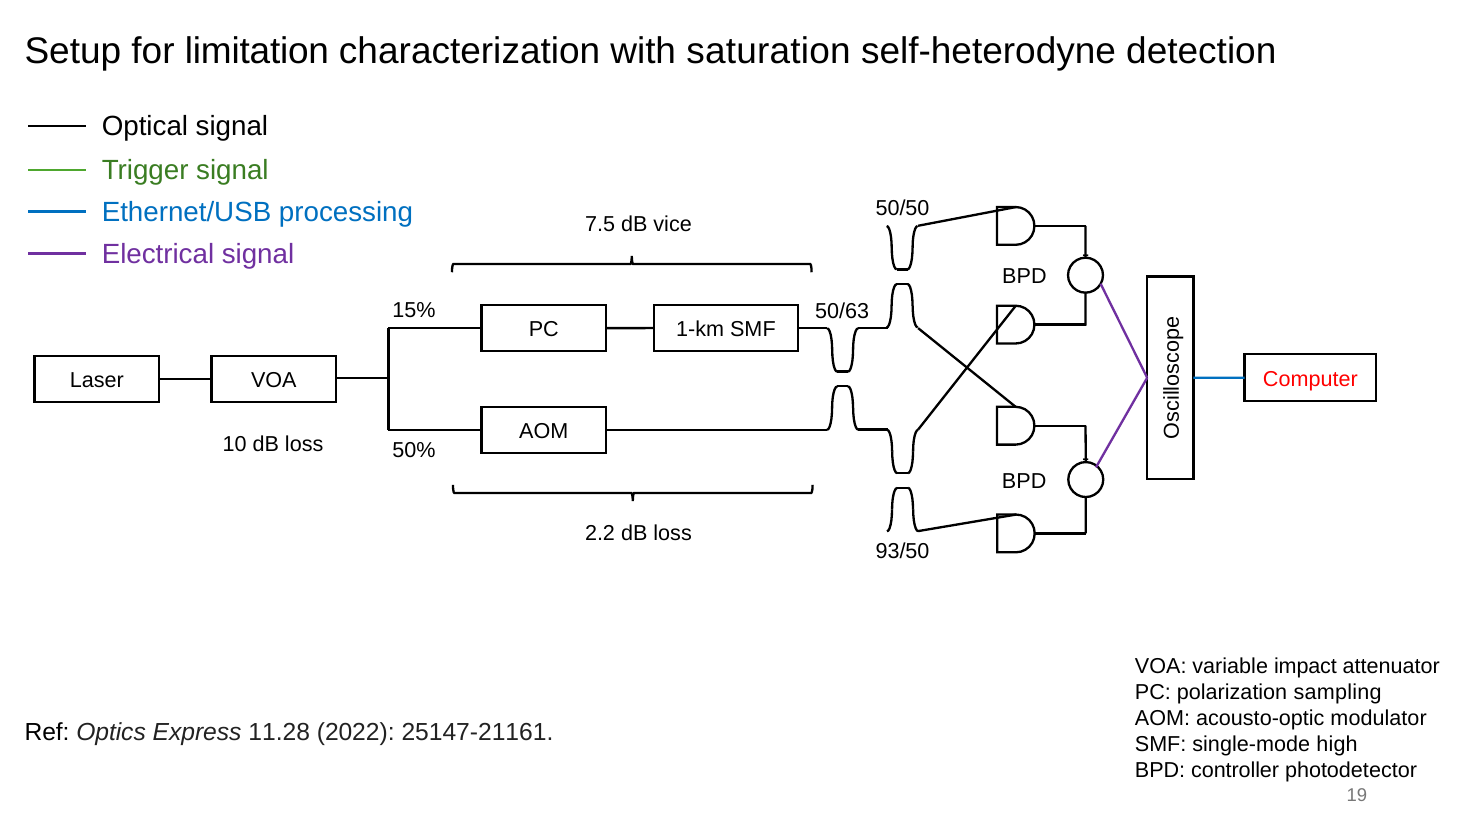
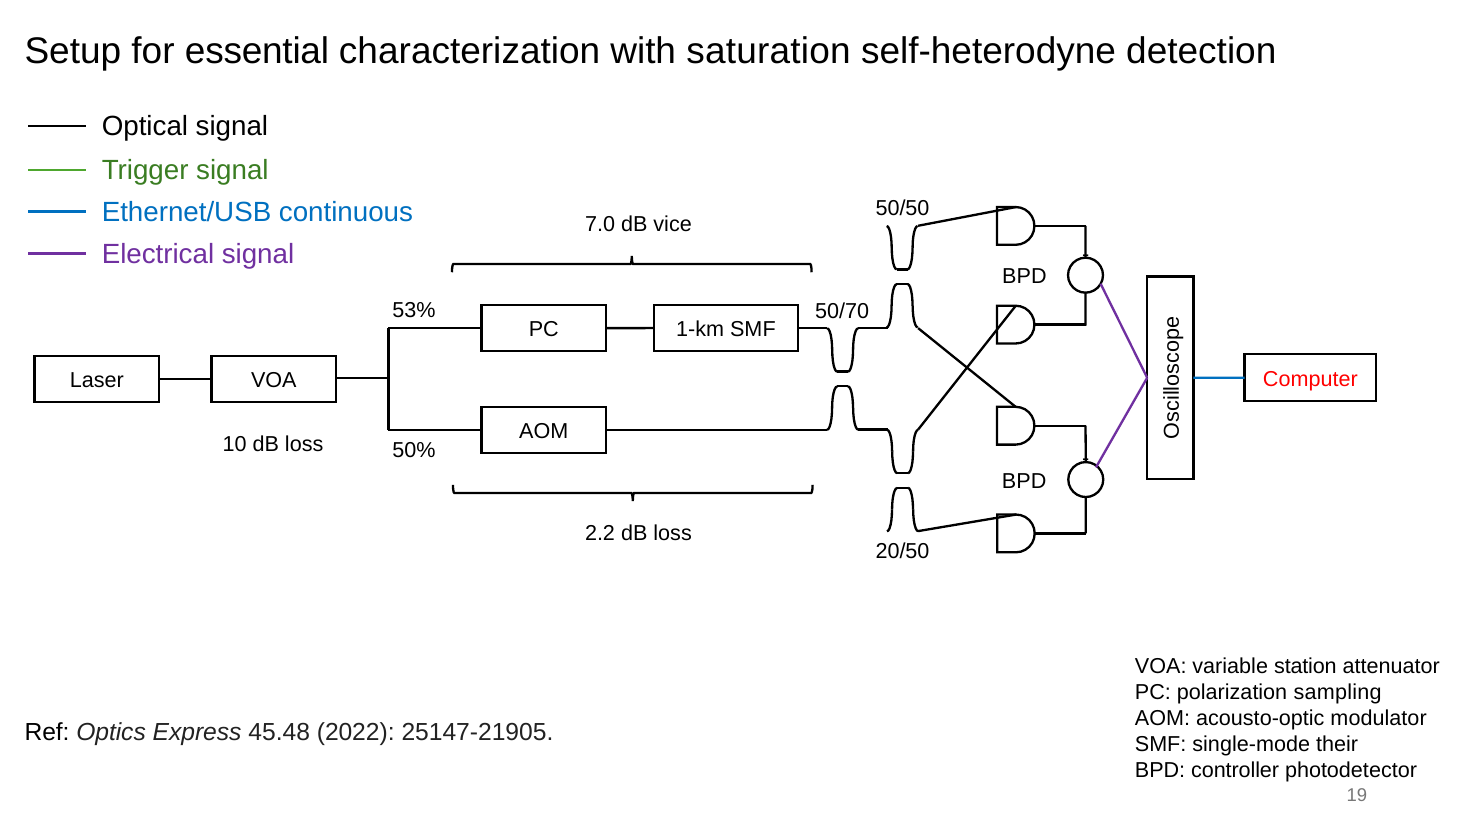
limitation: limitation -> essential
processing: processing -> continuous
7.5: 7.5 -> 7.0
15%: 15% -> 53%
50/63: 50/63 -> 50/70
93/50: 93/50 -> 20/50
impact: impact -> station
11.28: 11.28 -> 45.48
25147-21161: 25147-21161 -> 25147-21905
high: high -> their
